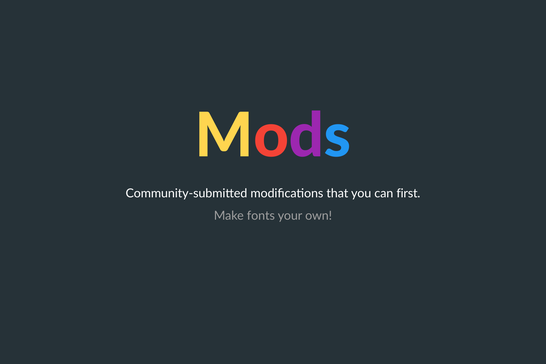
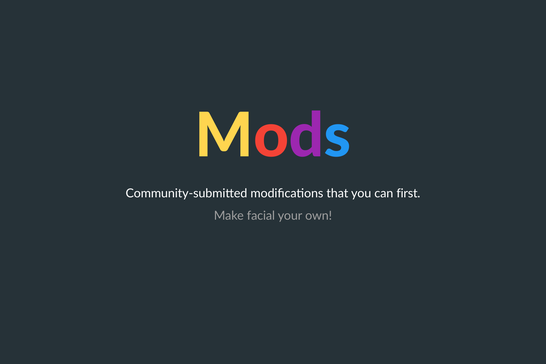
fonts: fonts -> facial
